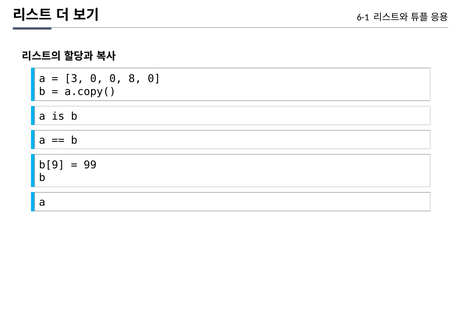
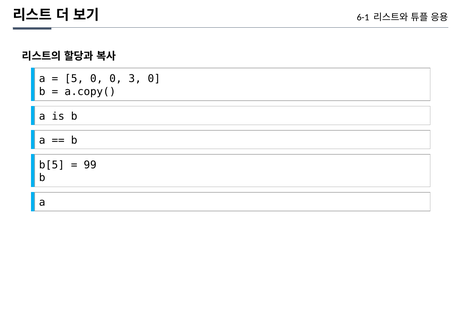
3: 3 -> 5
8: 8 -> 3
b[9: b[9 -> b[5
